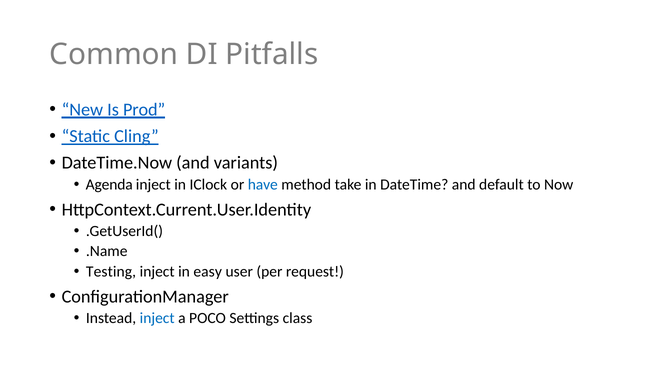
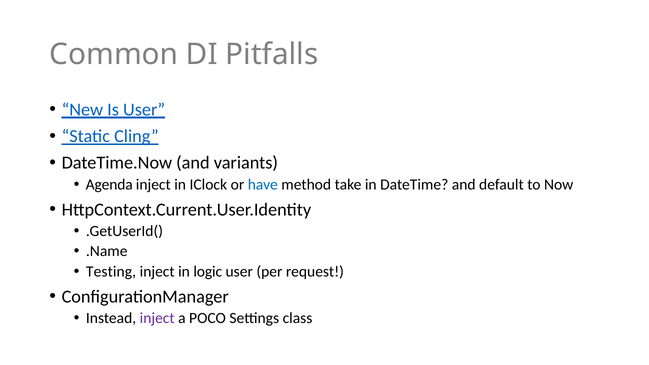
Is Prod: Prod -> User
easy: easy -> logic
inject at (157, 318) colour: blue -> purple
